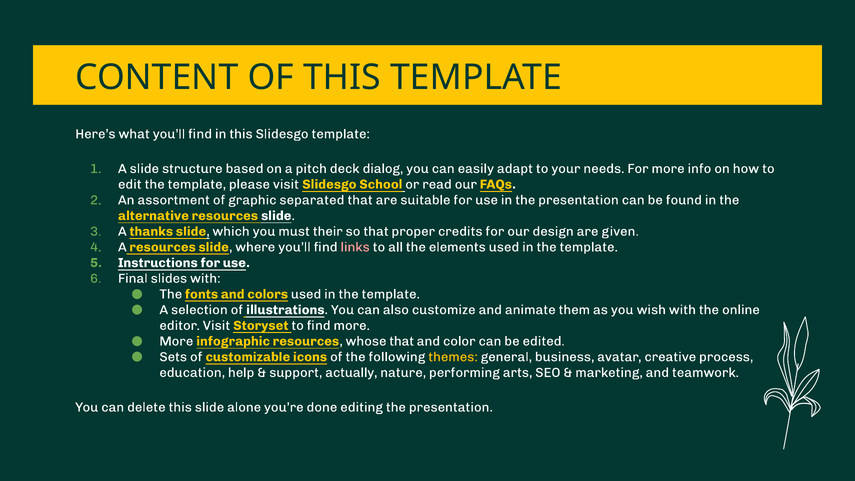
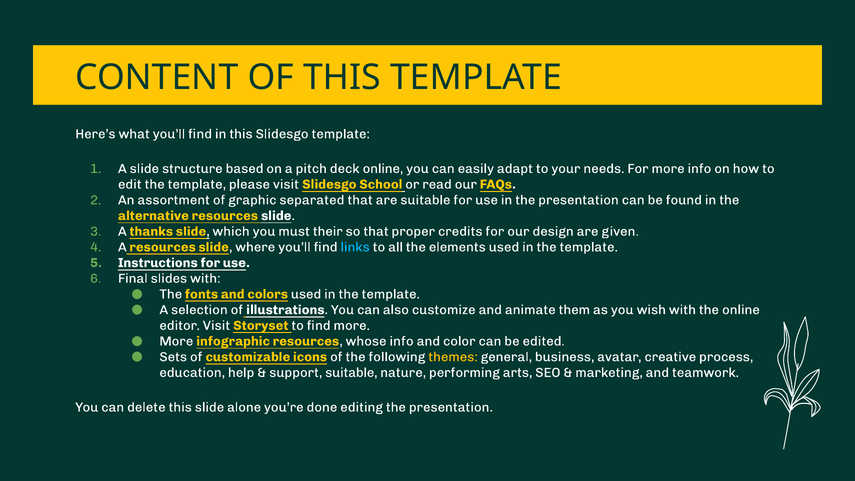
deck dialog: dialog -> online
links colour: pink -> light blue
whose that: that -> info
support actually: actually -> suitable
